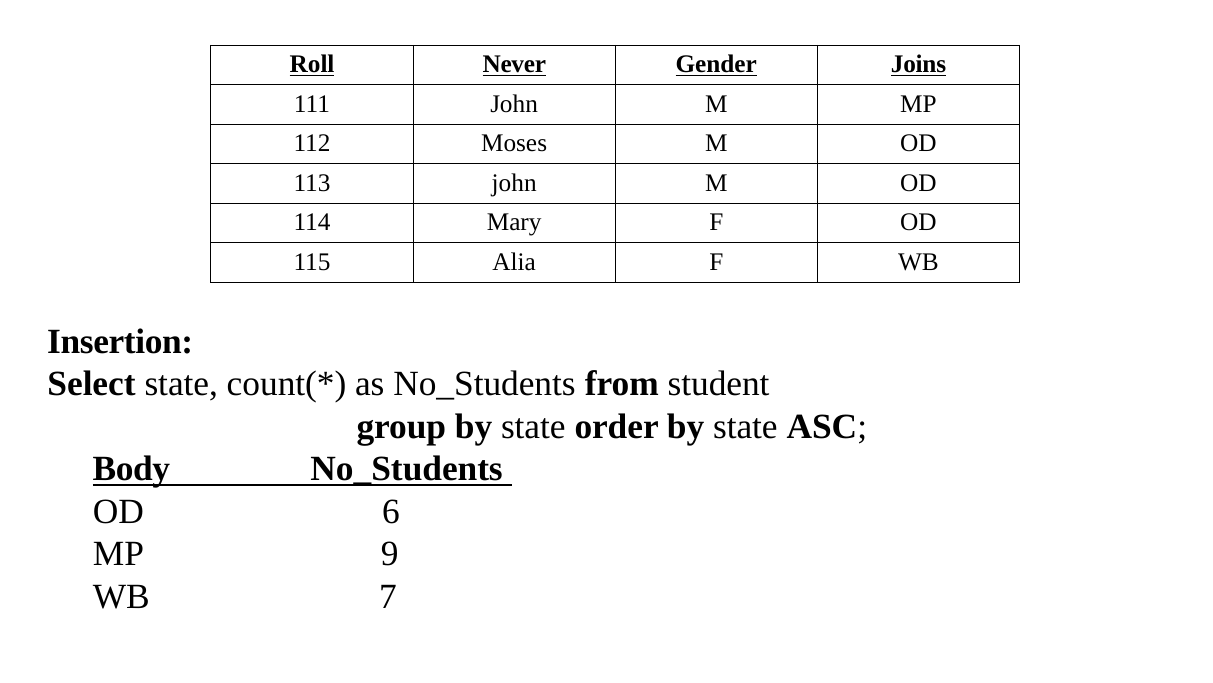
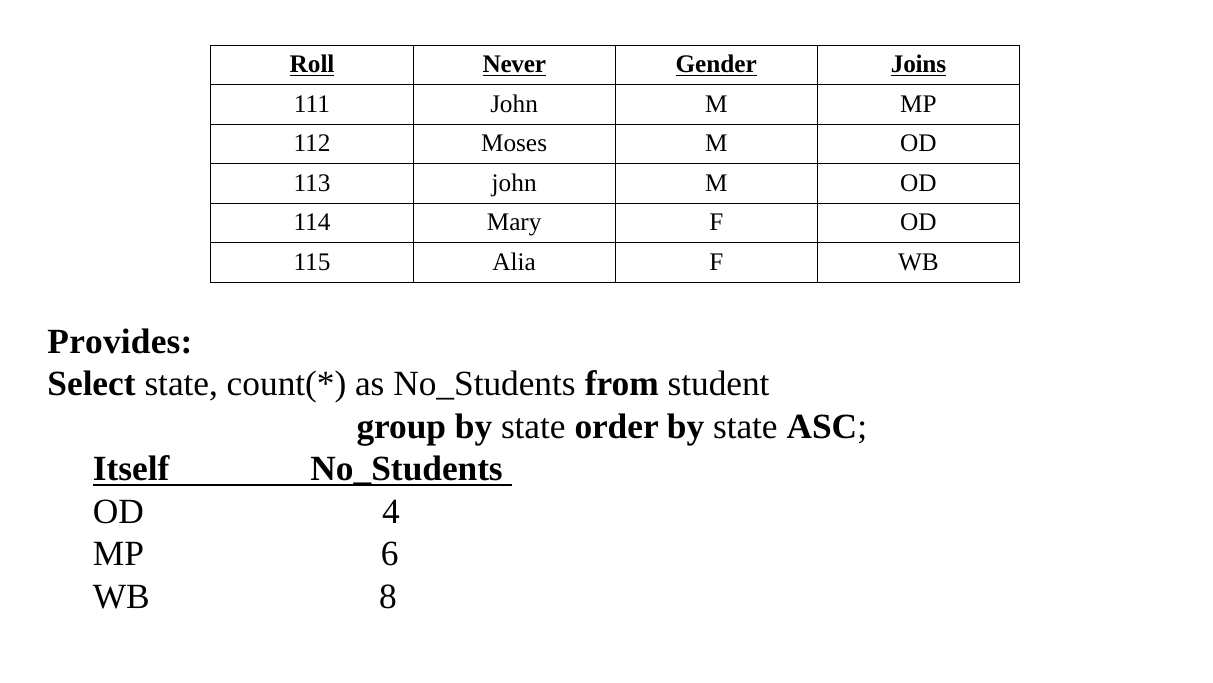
Insertion: Insertion -> Provides
Body: Body -> Itself
6: 6 -> 4
9: 9 -> 6
7: 7 -> 8
